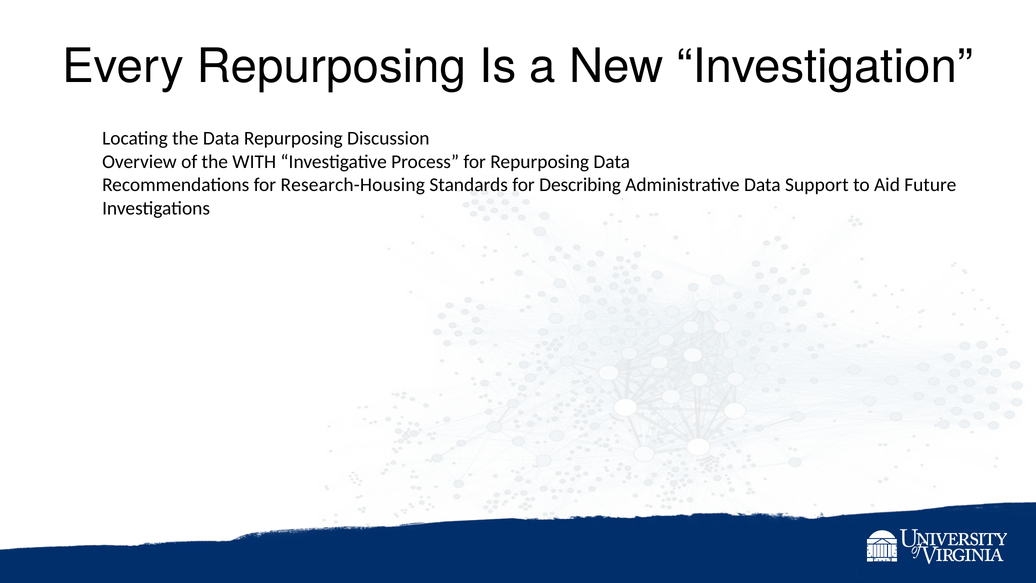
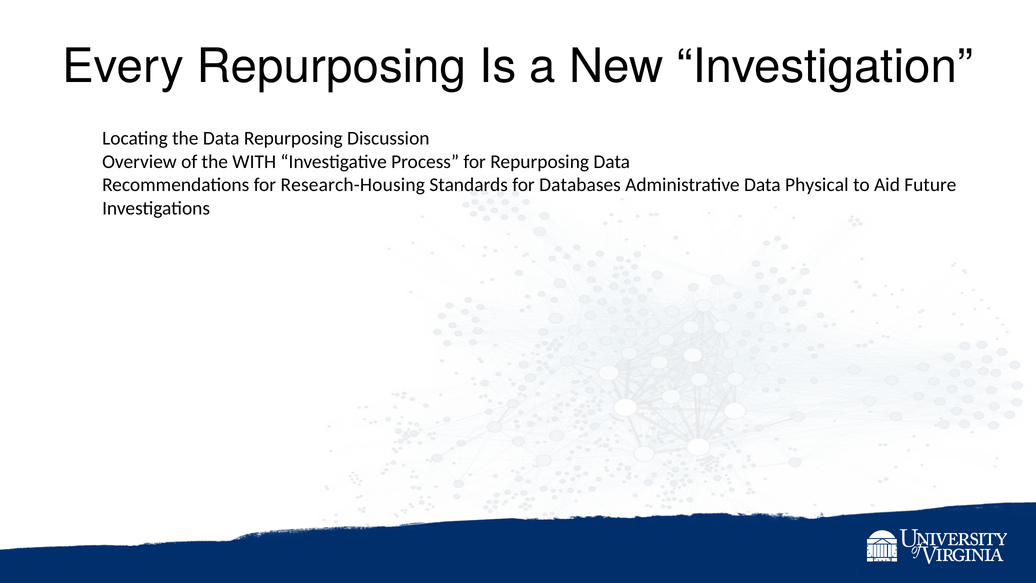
Describing: Describing -> Databases
Support: Support -> Physical
